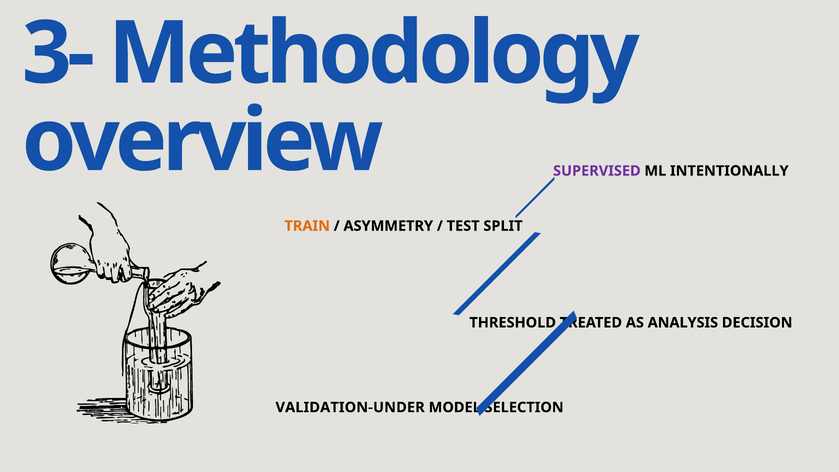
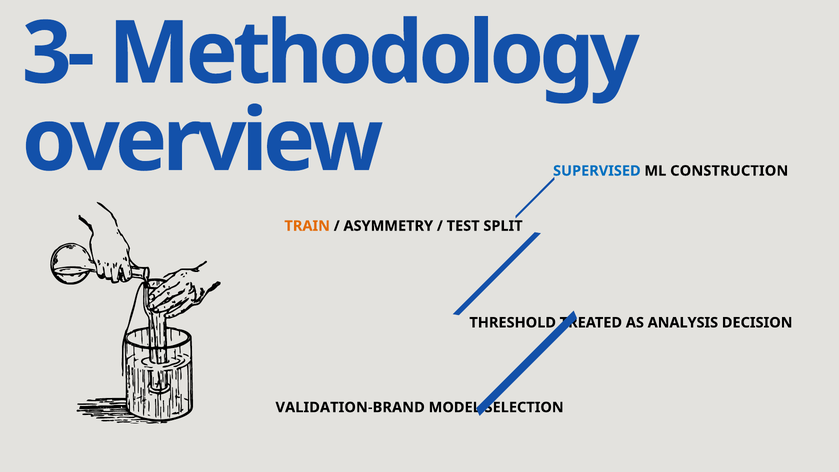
SUPERVISED colour: purple -> blue
INTENTIONALLY: INTENTIONALLY -> CONSTRUCTION
VALIDATION-UNDER: VALIDATION-UNDER -> VALIDATION-BRAND
